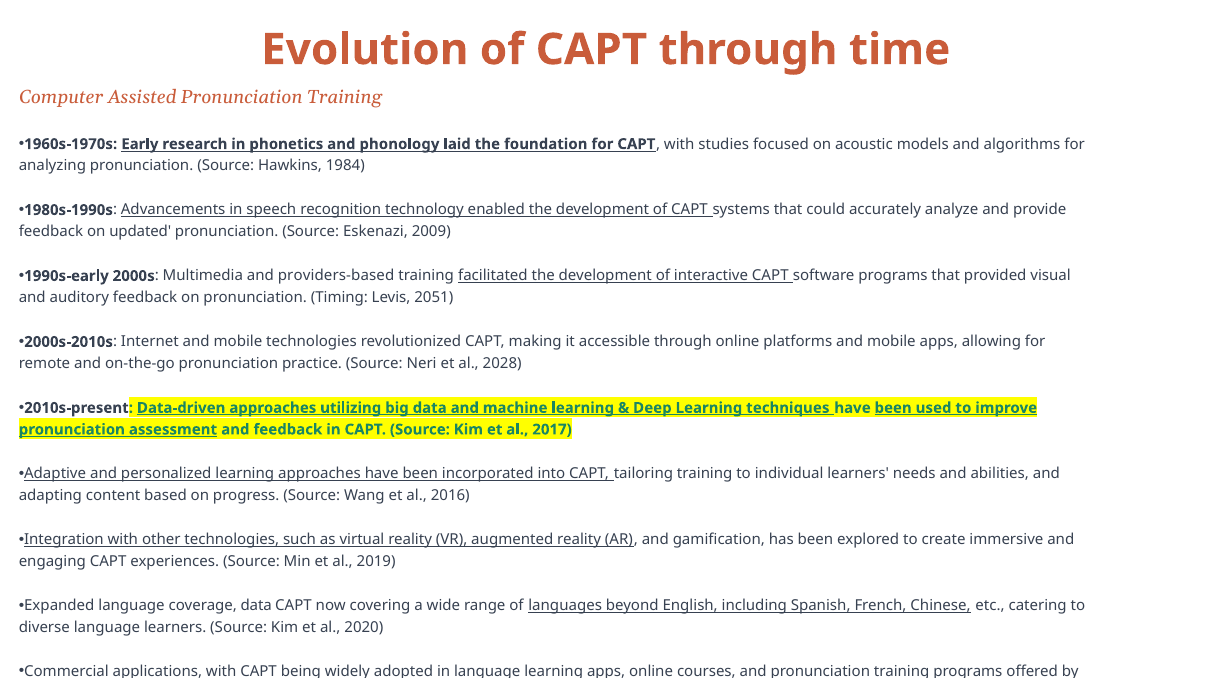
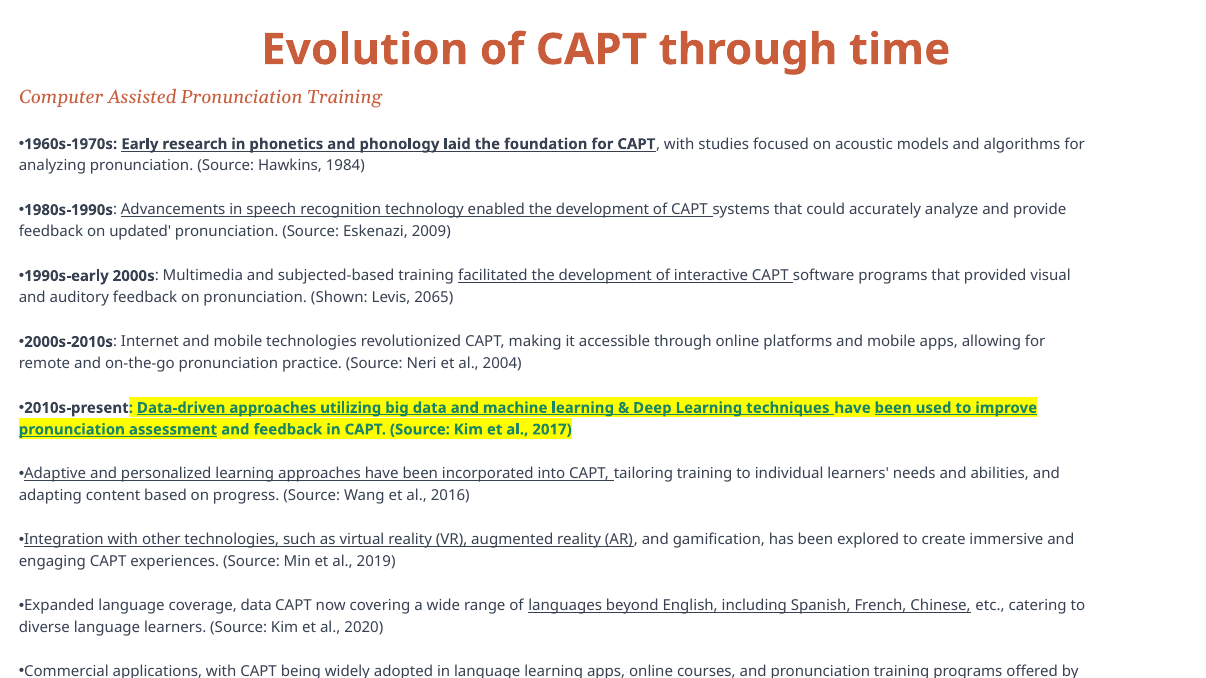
providers-based: providers-based -> subjected-based
Timing: Timing -> Shown
2051: 2051 -> 2065
2028: 2028 -> 2004
